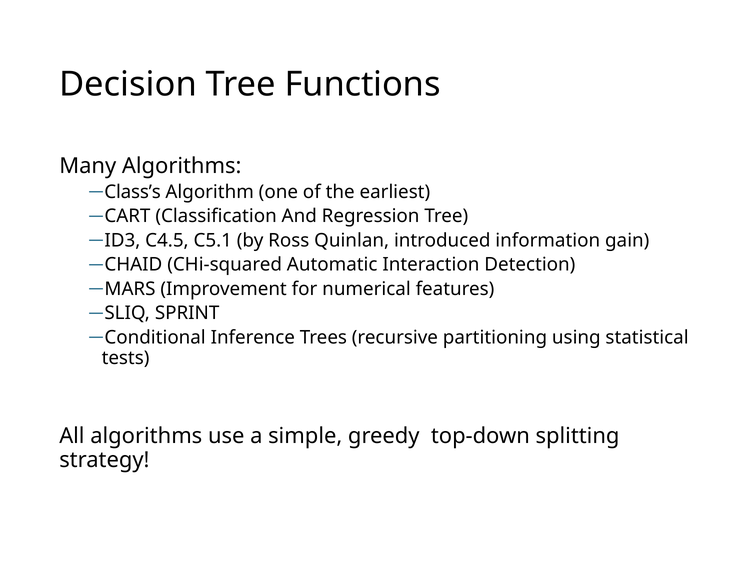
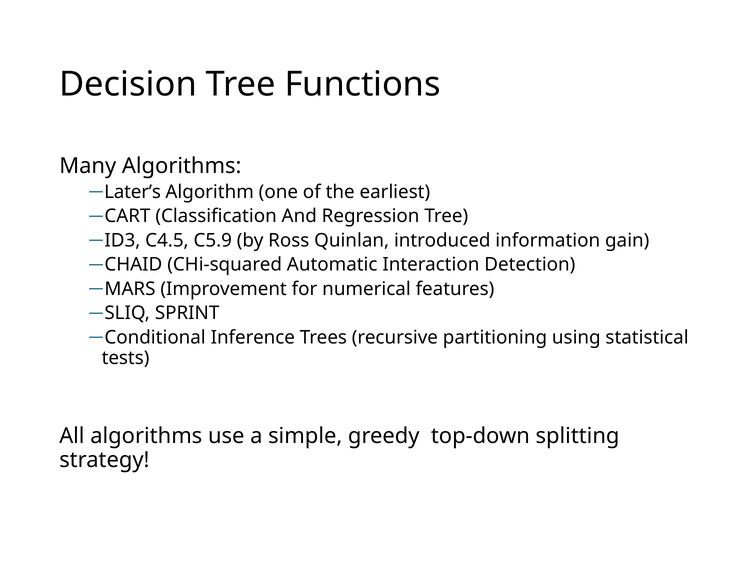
Class’s: Class’s -> Later’s
C5.1: C5.1 -> C5.9
